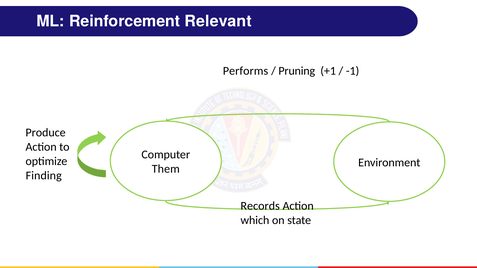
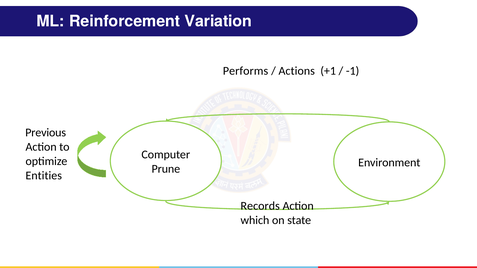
Relevant: Relevant -> Variation
Pruning: Pruning -> Actions
Produce: Produce -> Previous
Them: Them -> Prune
Finding: Finding -> Entities
